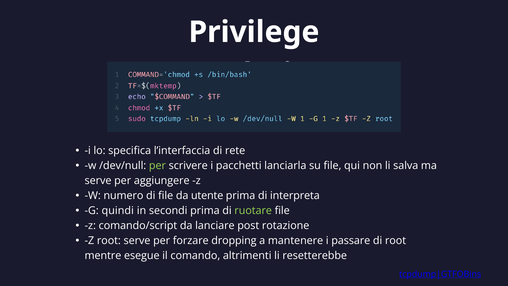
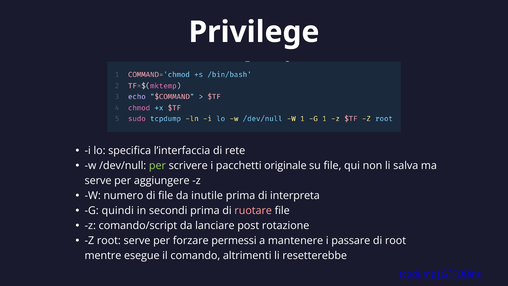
lanciarla: lanciarla -> originale
utente: utente -> inutile
ruotare colour: light green -> pink
dropping: dropping -> permessi
